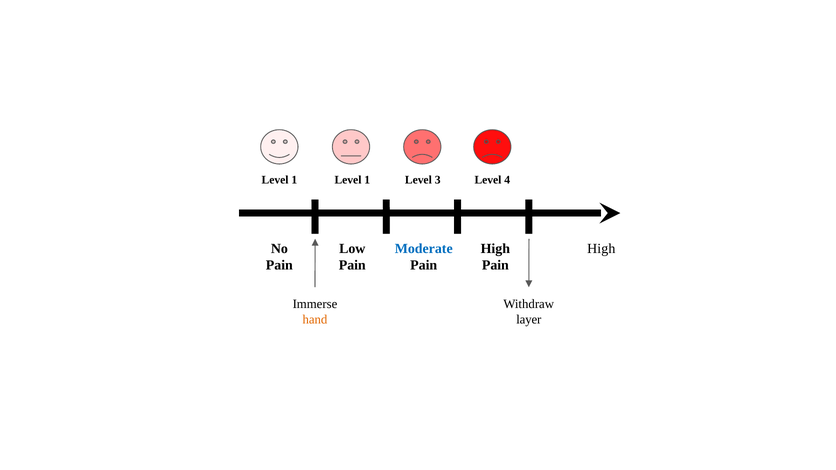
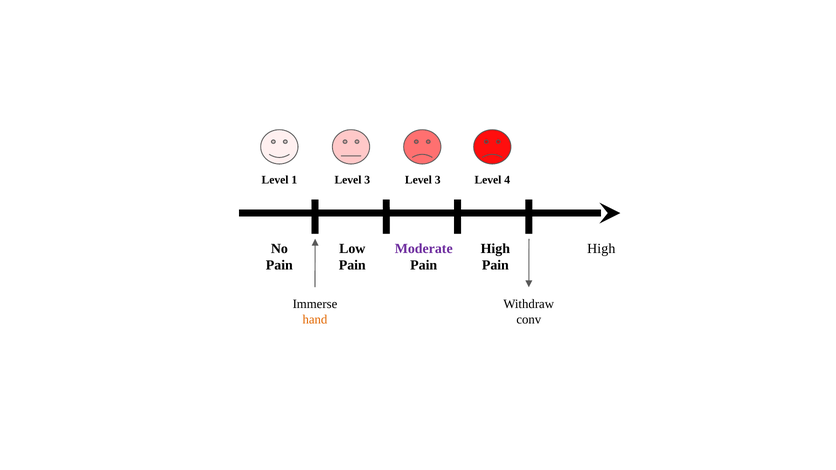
1 Level 1: 1 -> 3
Moderate colour: blue -> purple
layer: layer -> conv
